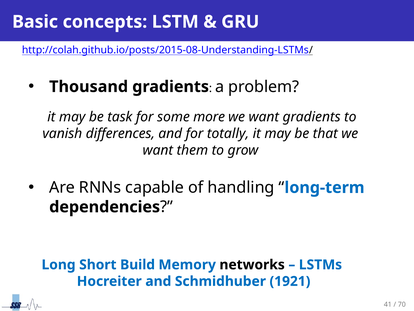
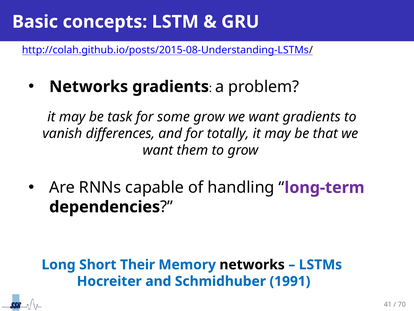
Thousand at (89, 87): Thousand -> Networks
some more: more -> grow
long-term colour: blue -> purple
Build: Build -> Their
1921: 1921 -> 1991
